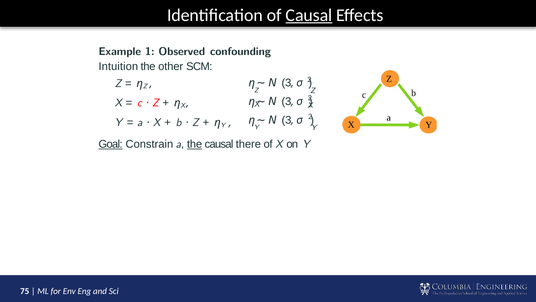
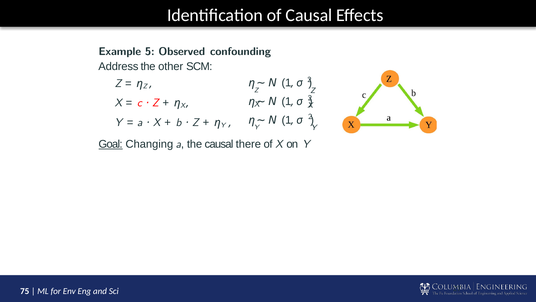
Causal at (309, 15) underline: present -> none
1: 1 -> 5
Intuition: Intuition -> Address
3 at (286, 83): 3 -> 1
3 at (286, 101): 3 -> 1
3 at (286, 120): 3 -> 1
Constrain: Constrain -> Changing
the at (195, 144) underline: present -> none
